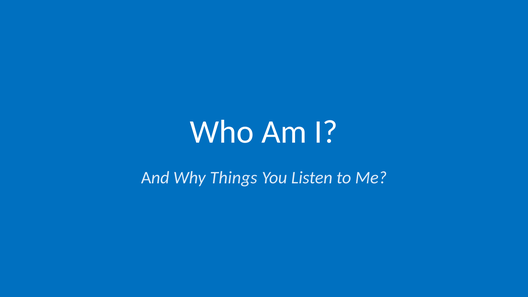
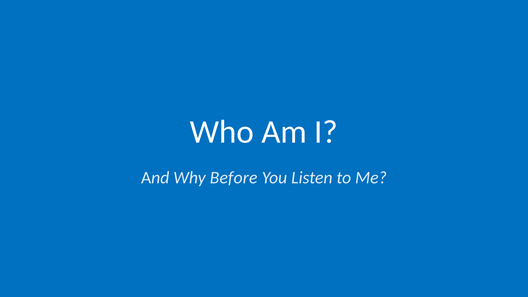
Things: Things -> Before
